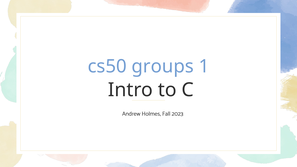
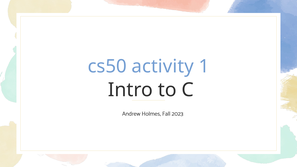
groups: groups -> activity
